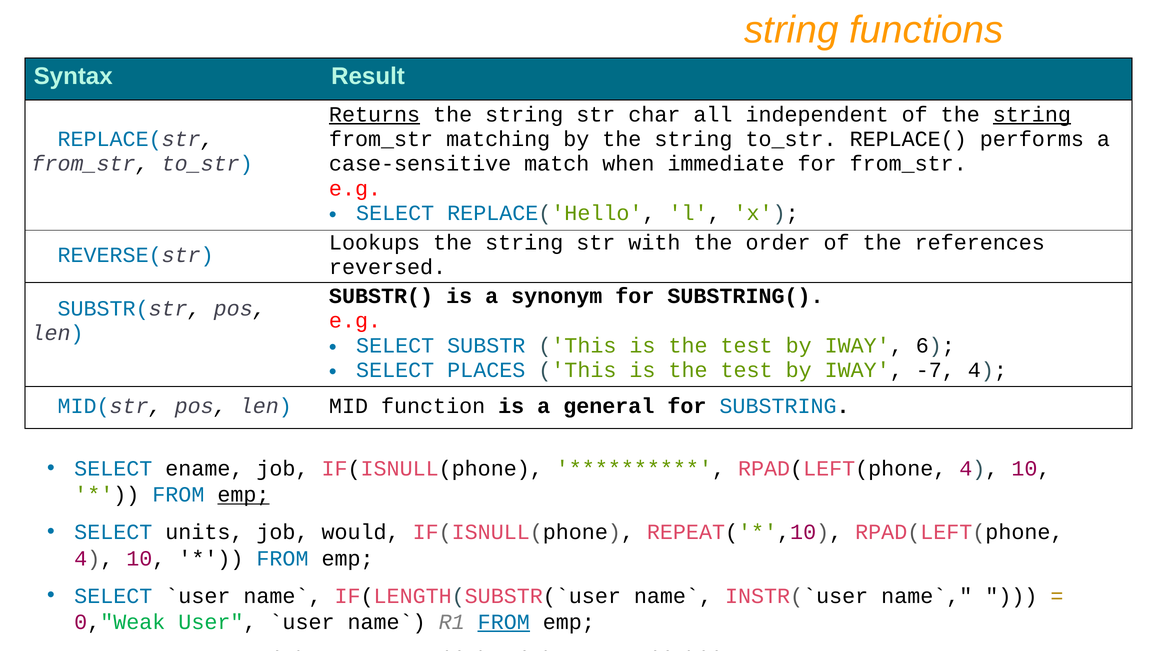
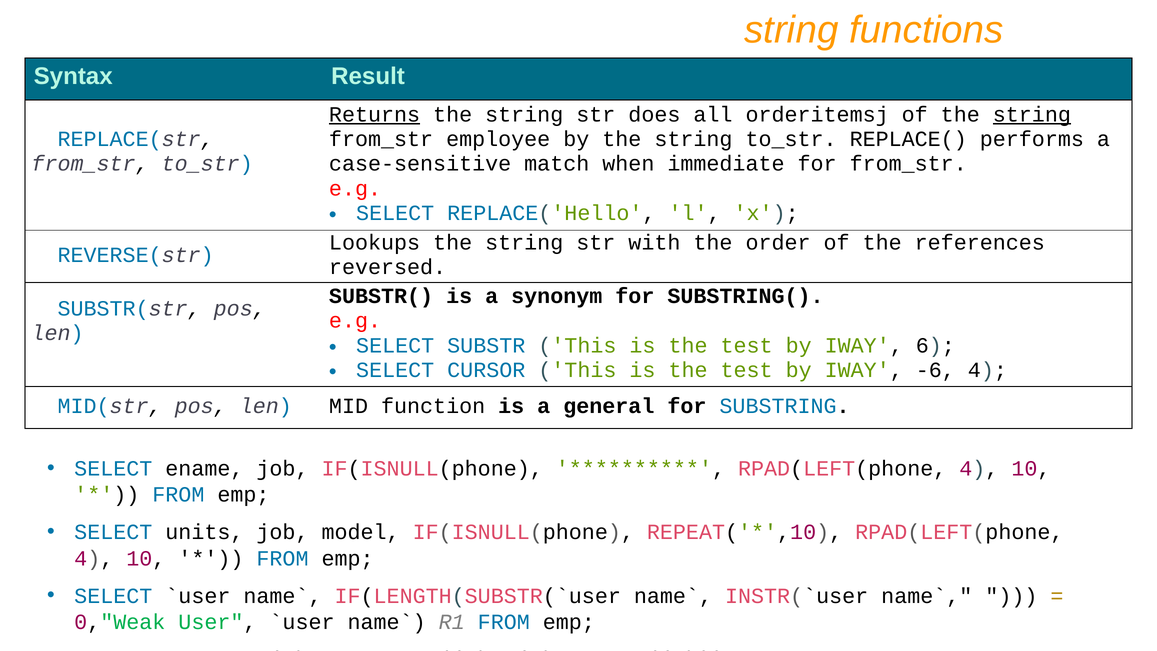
char: char -> does
independent: independent -> orderitemsj
matching: matching -> employee
PLACES: PLACES -> CURSOR
-7: -7 -> -6
emp at (243, 495) underline: present -> none
would: would -> model
FROM at (504, 622) underline: present -> none
